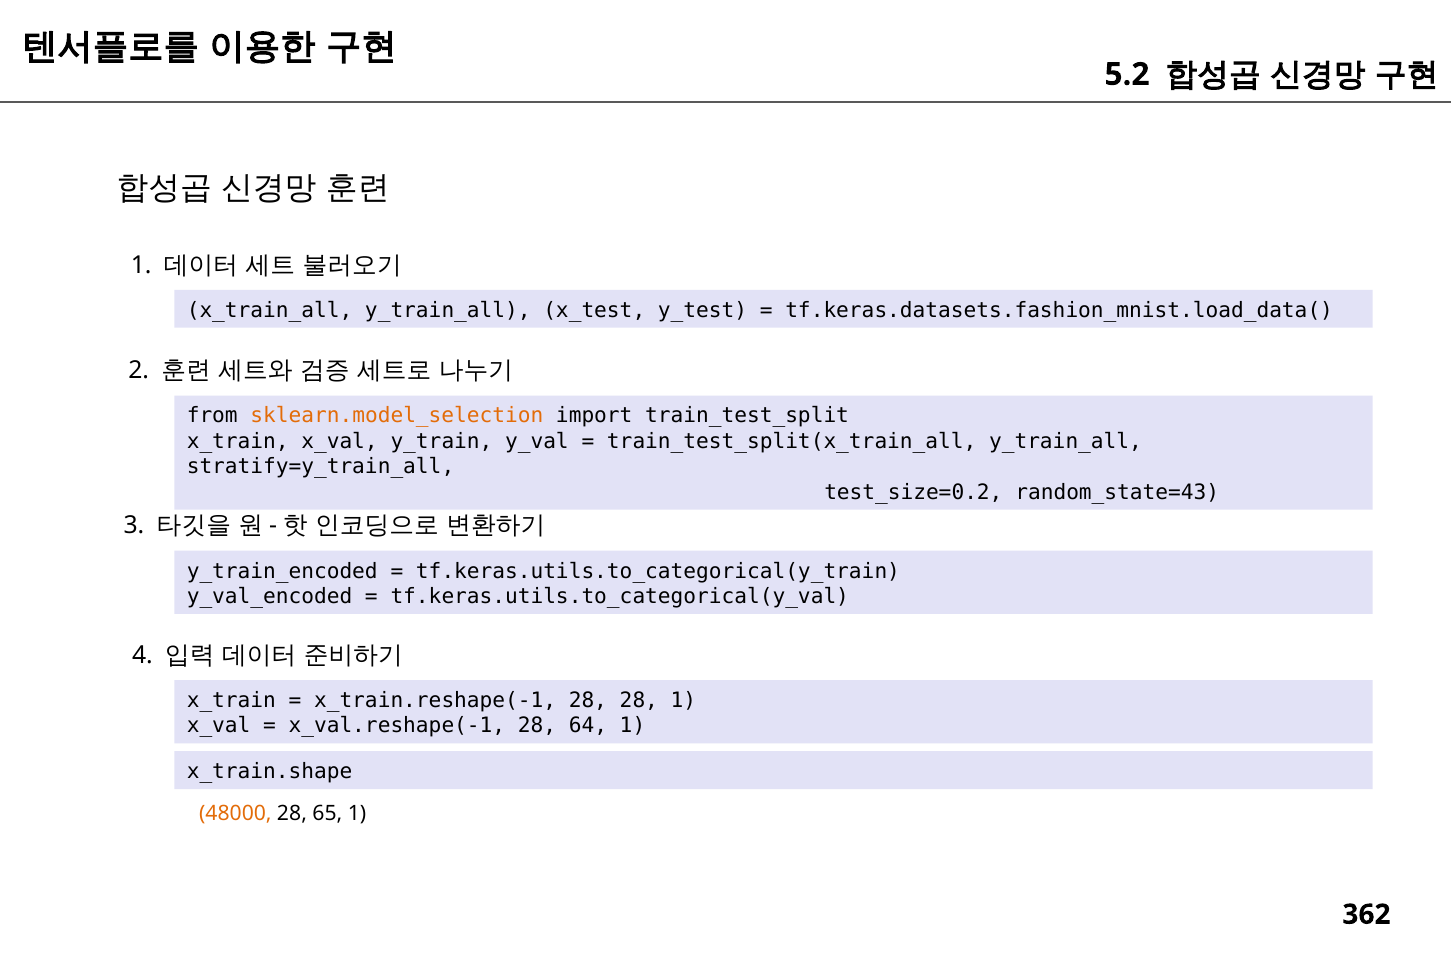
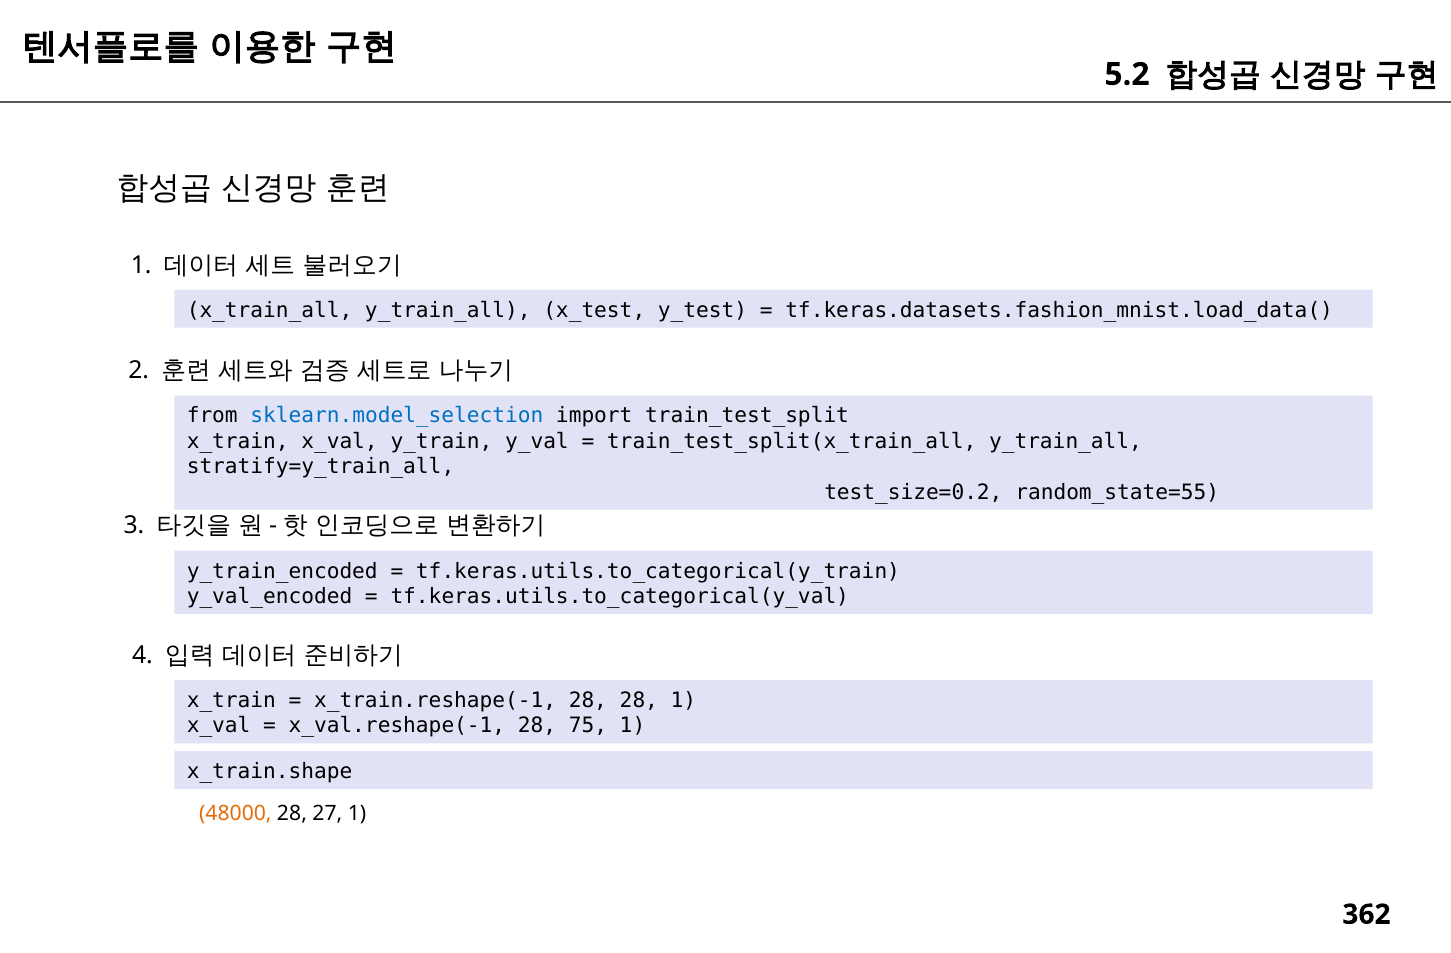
sklearn.model_selection colour: orange -> blue
random_state=43: random_state=43 -> random_state=55
64: 64 -> 75
65: 65 -> 27
